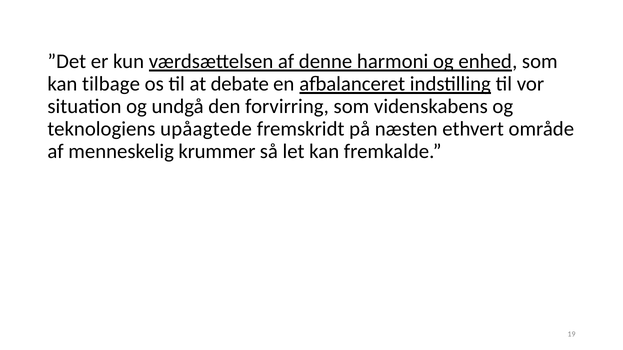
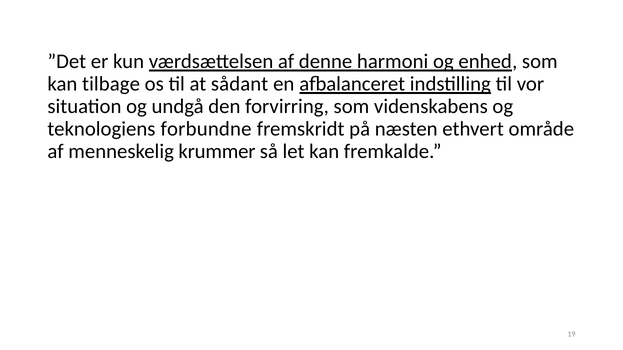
debate: debate -> sådant
upåagtede: upåagtede -> forbundne
